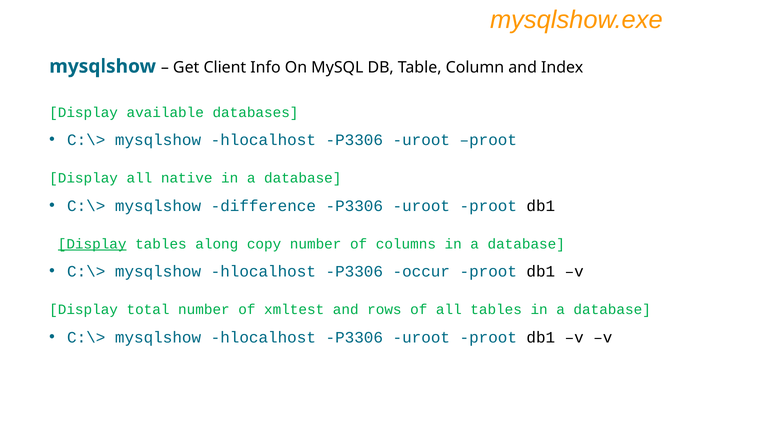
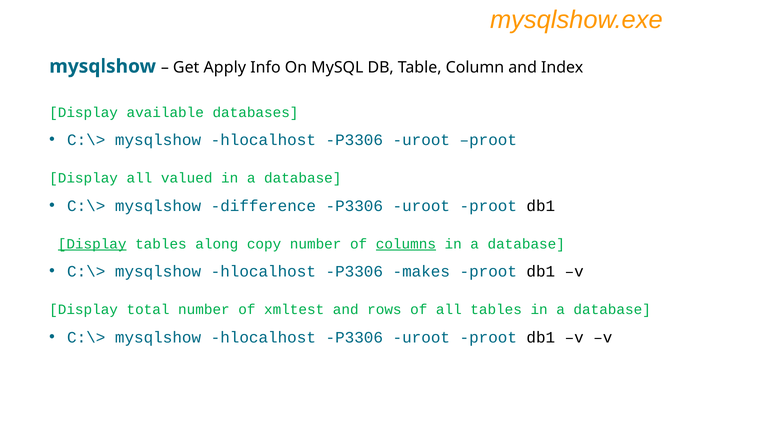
Client: Client -> Apply
native: native -> valued
columns underline: none -> present
occur: occur -> makes
